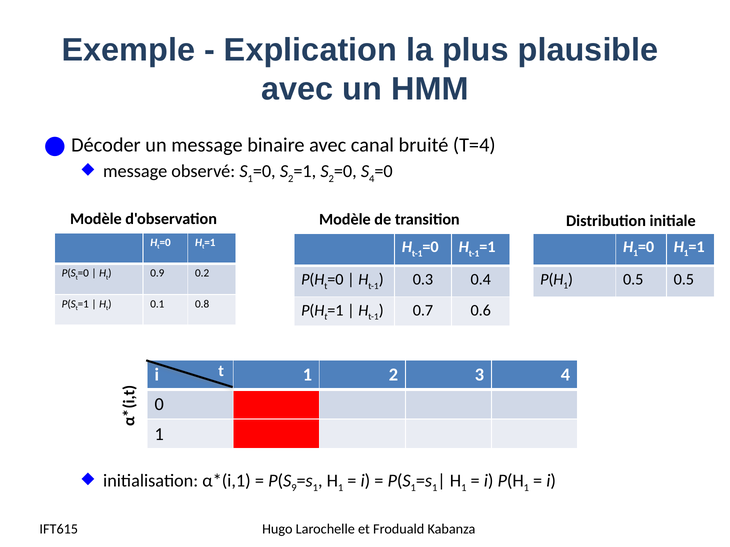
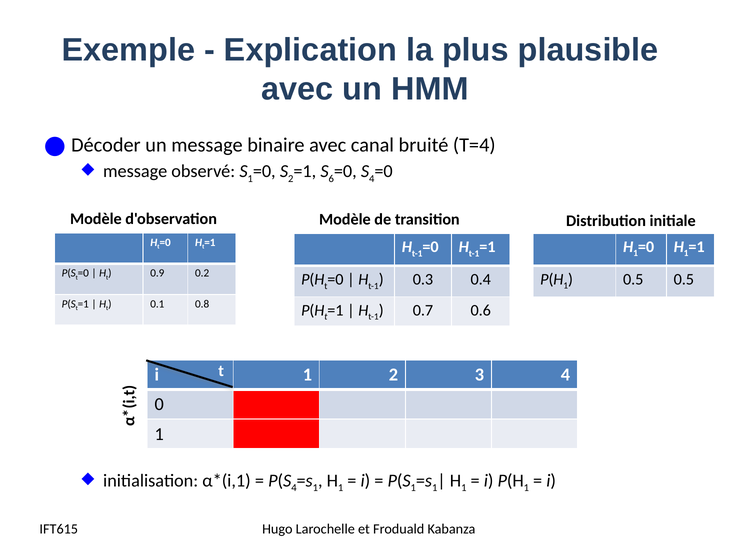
2 at (331, 179): 2 -> 6
9 at (294, 488): 9 -> 4
